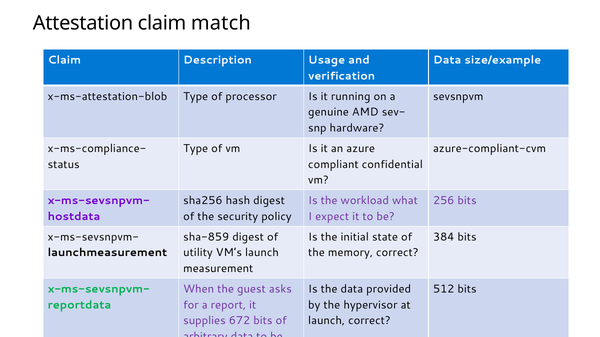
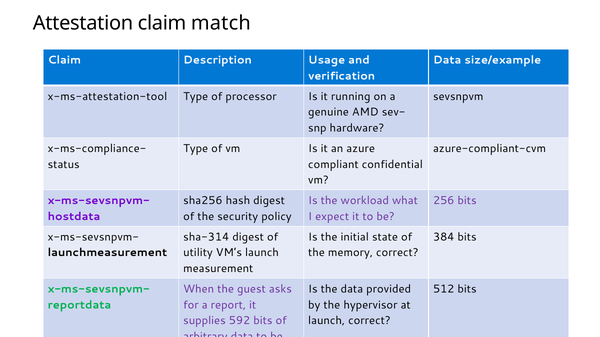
x-ms-attestation-blob: x-ms-attestation-blob -> x-ms-attestation-tool
sha-859: sha-859 -> sha-314
672: 672 -> 592
